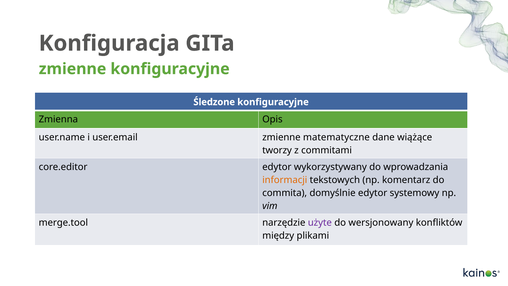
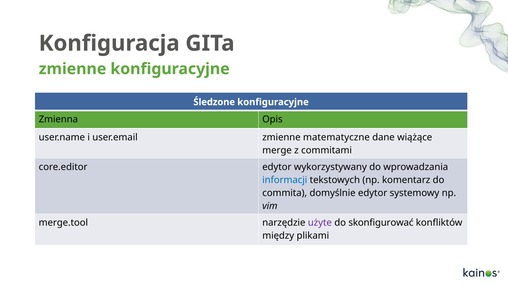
tworzy: tworzy -> merge
informacji colour: orange -> blue
wersjonowany: wersjonowany -> skonfigurować
